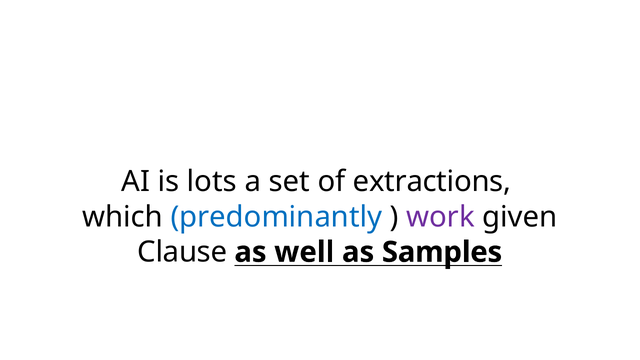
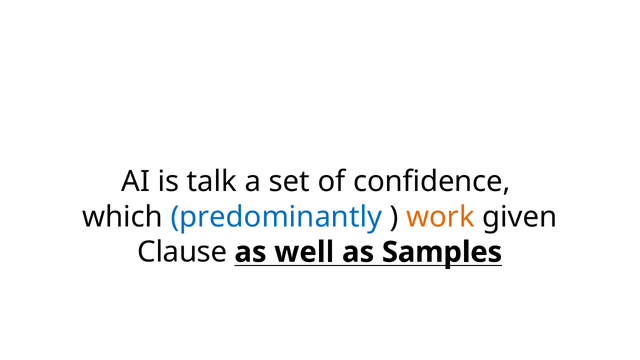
lots: lots -> talk
extractions: extractions -> confidence
work colour: purple -> orange
